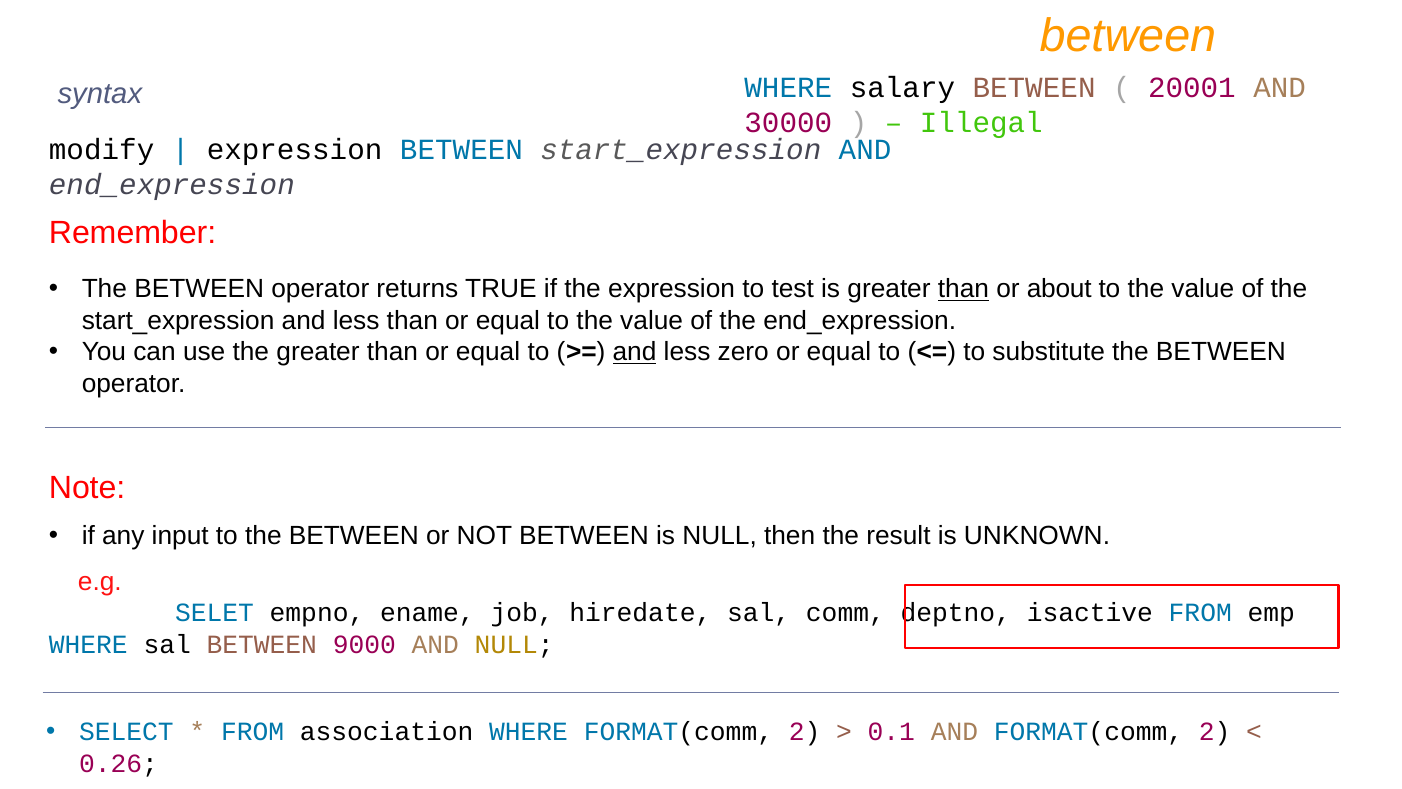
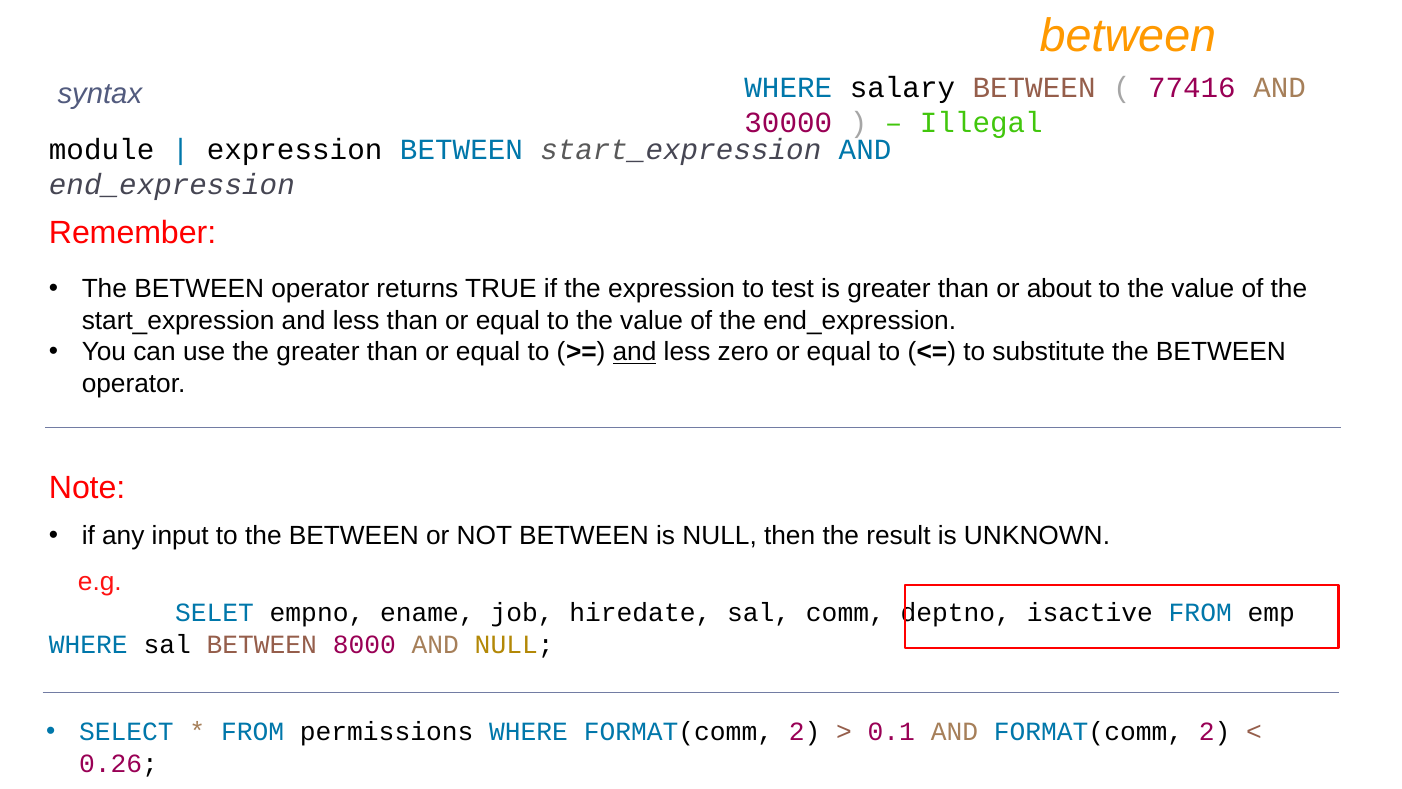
20001: 20001 -> 77416
modify: modify -> module
than at (963, 289) underline: present -> none
9000: 9000 -> 8000
association: association -> permissions
